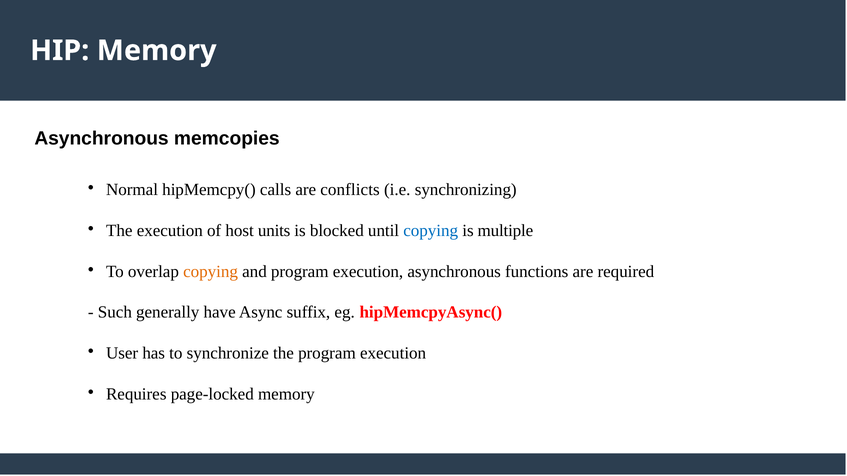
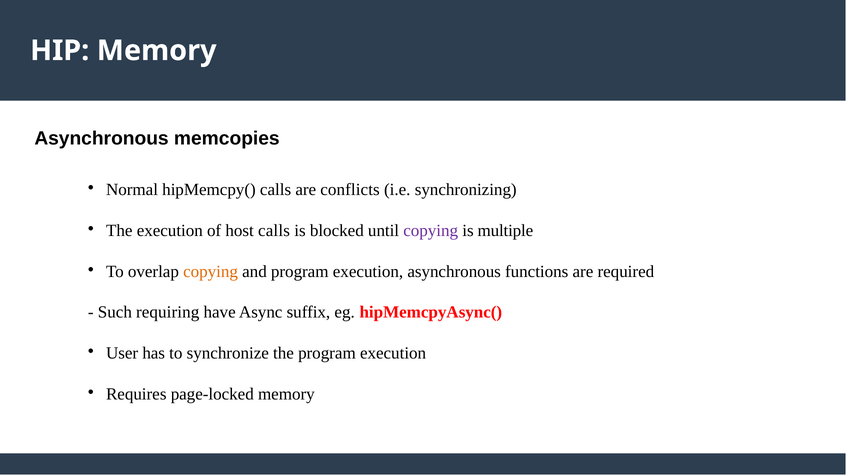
host units: units -> calls
copying at (431, 231) colour: blue -> purple
generally: generally -> requiring
